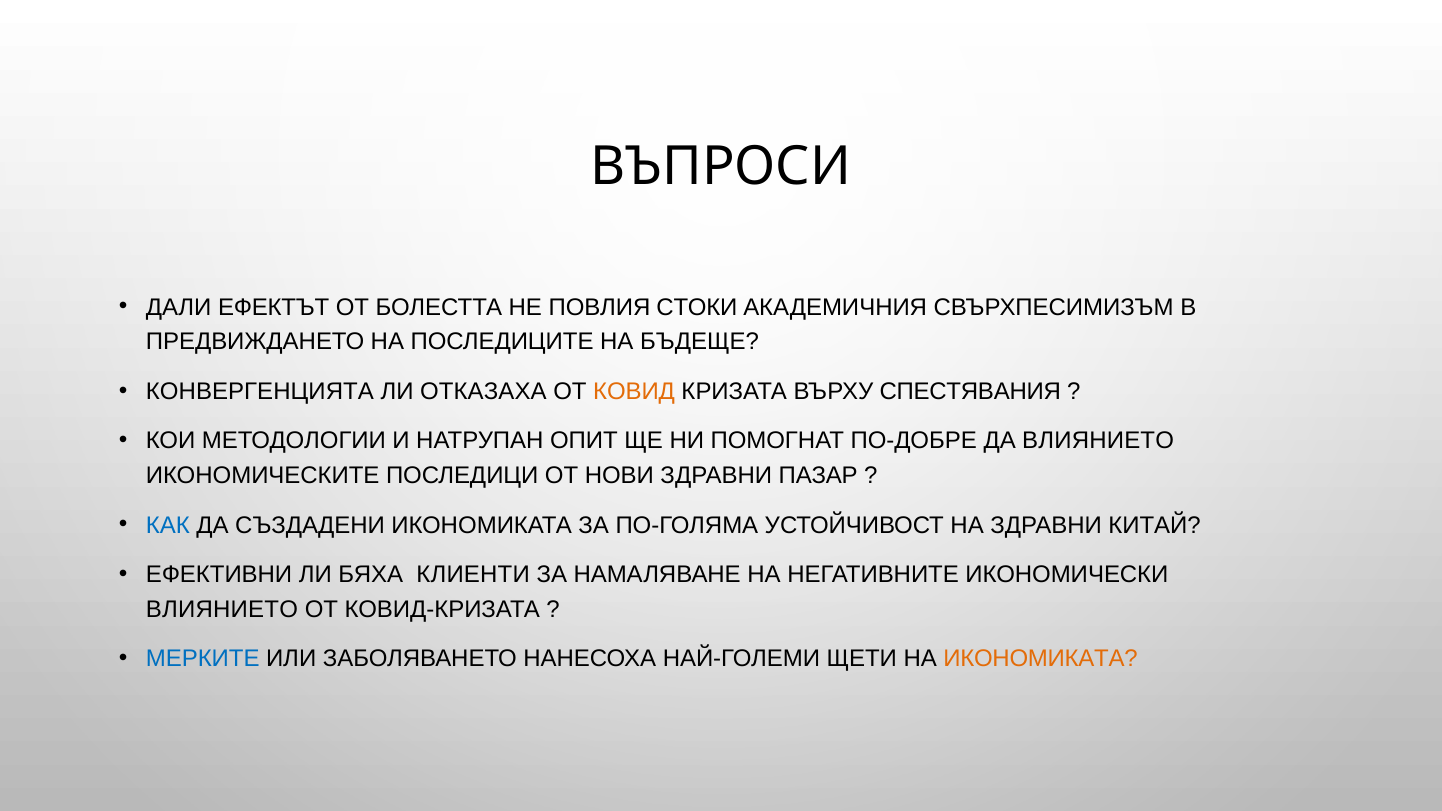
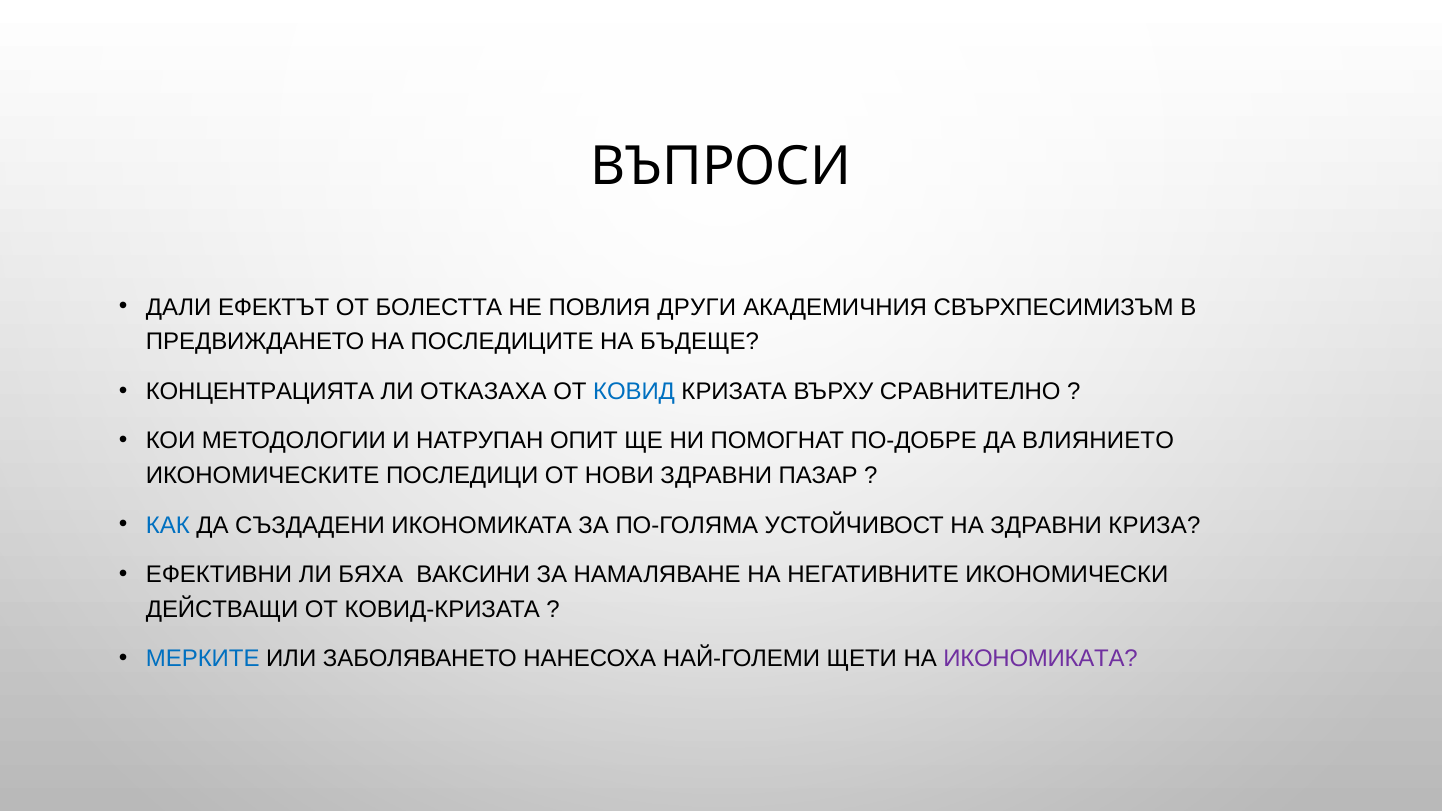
СТОКИ: СТОКИ -> ДРУГИ
КОНВЕРГЕНЦИЯТА: КОНВЕРГЕНЦИЯТА -> КОНЦЕНТРАЦИЯТА
КОВИД colour: orange -> blue
СПЕСТЯВАНИЯ: СПЕСТЯВАНИЯ -> СРАВНИТЕЛНО
КИТАЙ: КИТАЙ -> КРИЗА
КЛИЕНТИ: КЛИЕНТИ -> ВАКСИНИ
ВЛИЯНИЕТО at (222, 609): ВЛИЯНИЕТО -> ДЕЙСТВАЩИ
ИКОНОМИКАТА at (1041, 659) colour: orange -> purple
